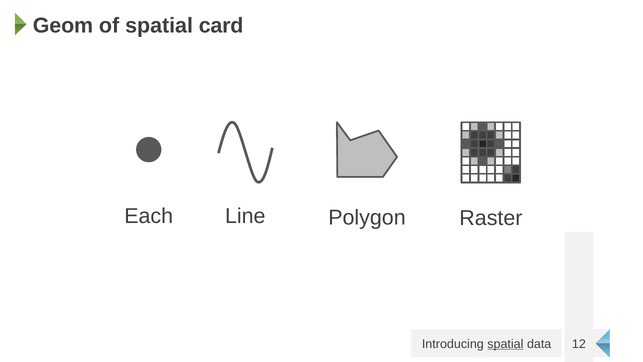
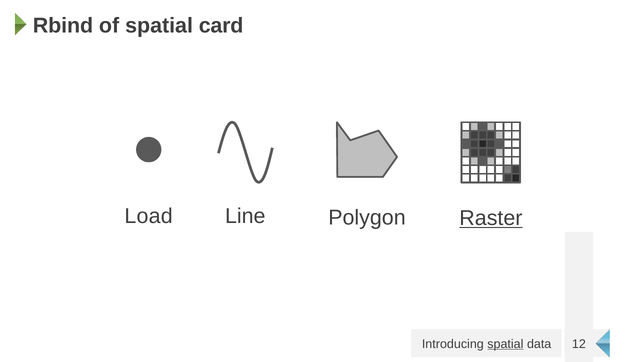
Geom: Geom -> Rbind
Each: Each -> Load
Raster underline: none -> present
